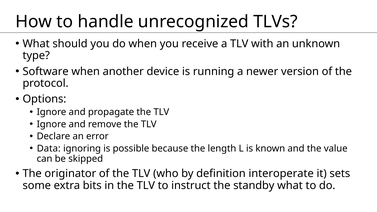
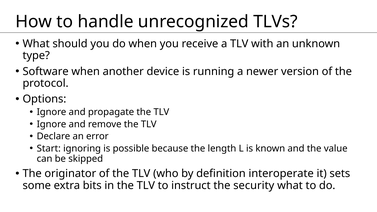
Data: Data -> Start
standby: standby -> security
